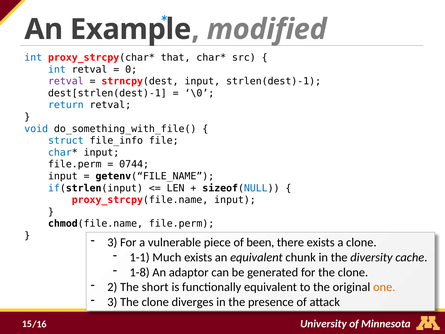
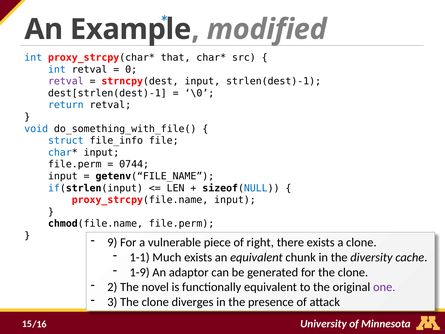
3 at (112, 242): 3 -> 9
been: been -> right
1-8: 1-8 -> 1-9
short: short -> novel
one colour: orange -> purple
